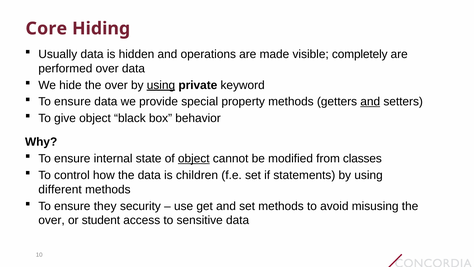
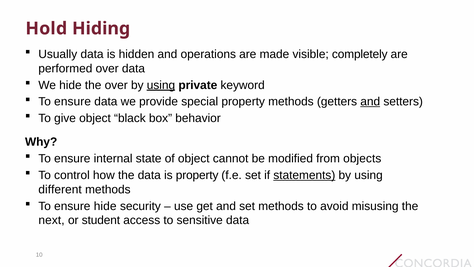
Core: Core -> Hold
object at (194, 158) underline: present -> none
classes: classes -> objects
is children: children -> property
statements underline: none -> present
ensure they: they -> hide
over at (52, 220): over -> next
